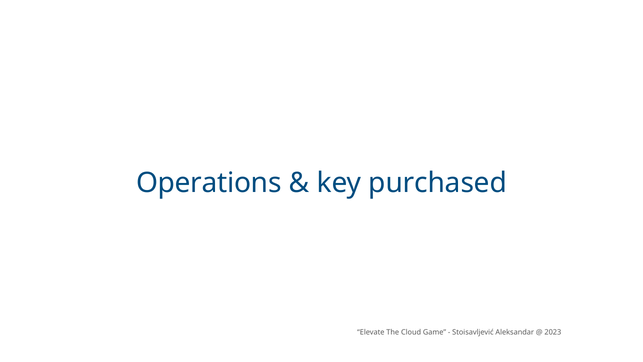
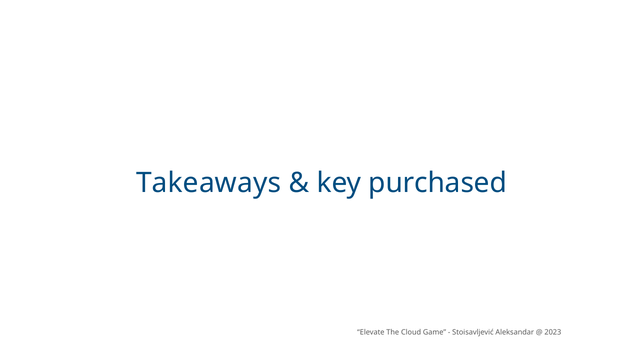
Operations: Operations -> Takeaways
